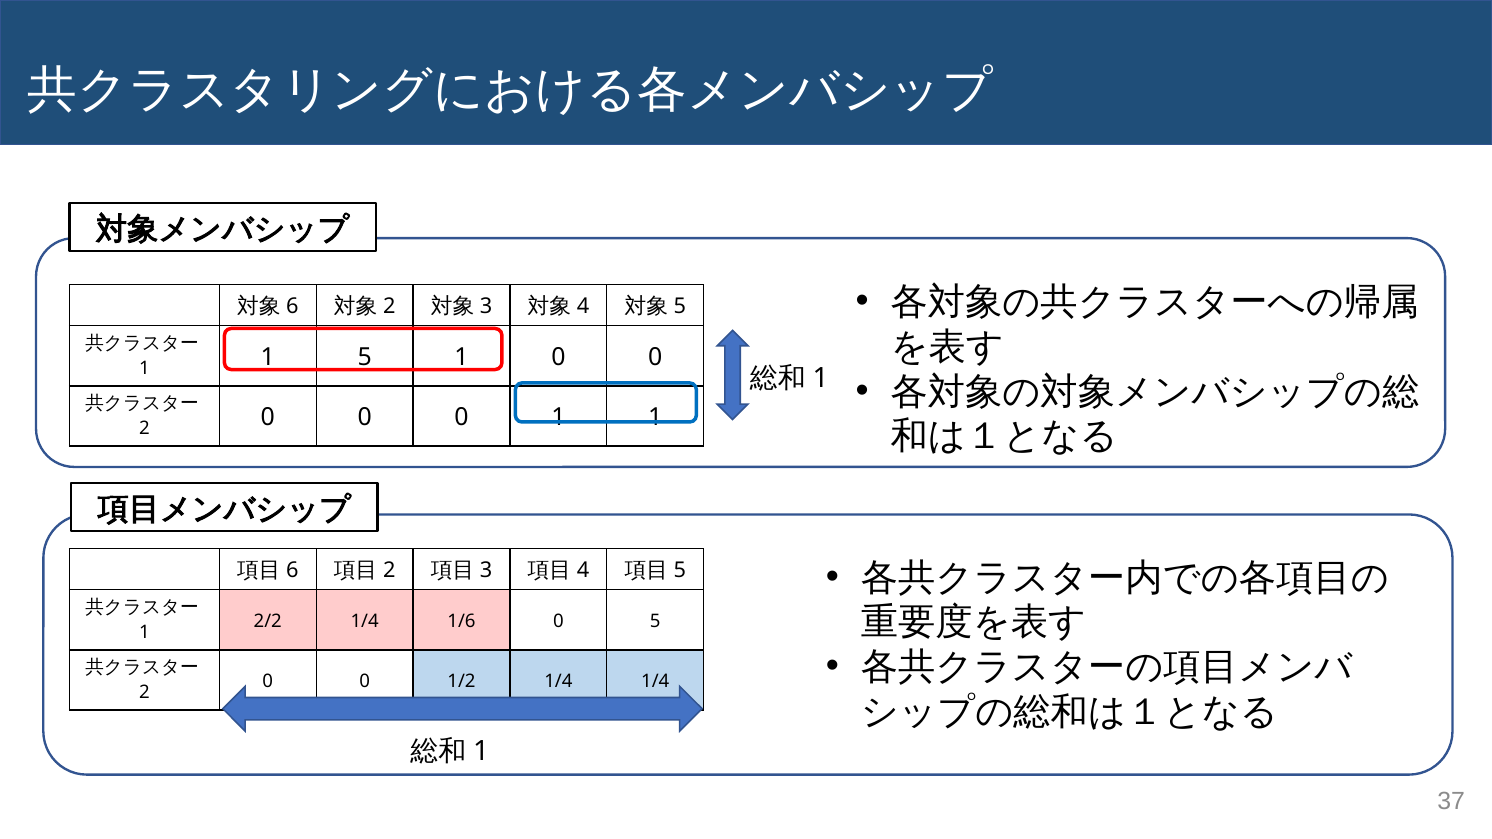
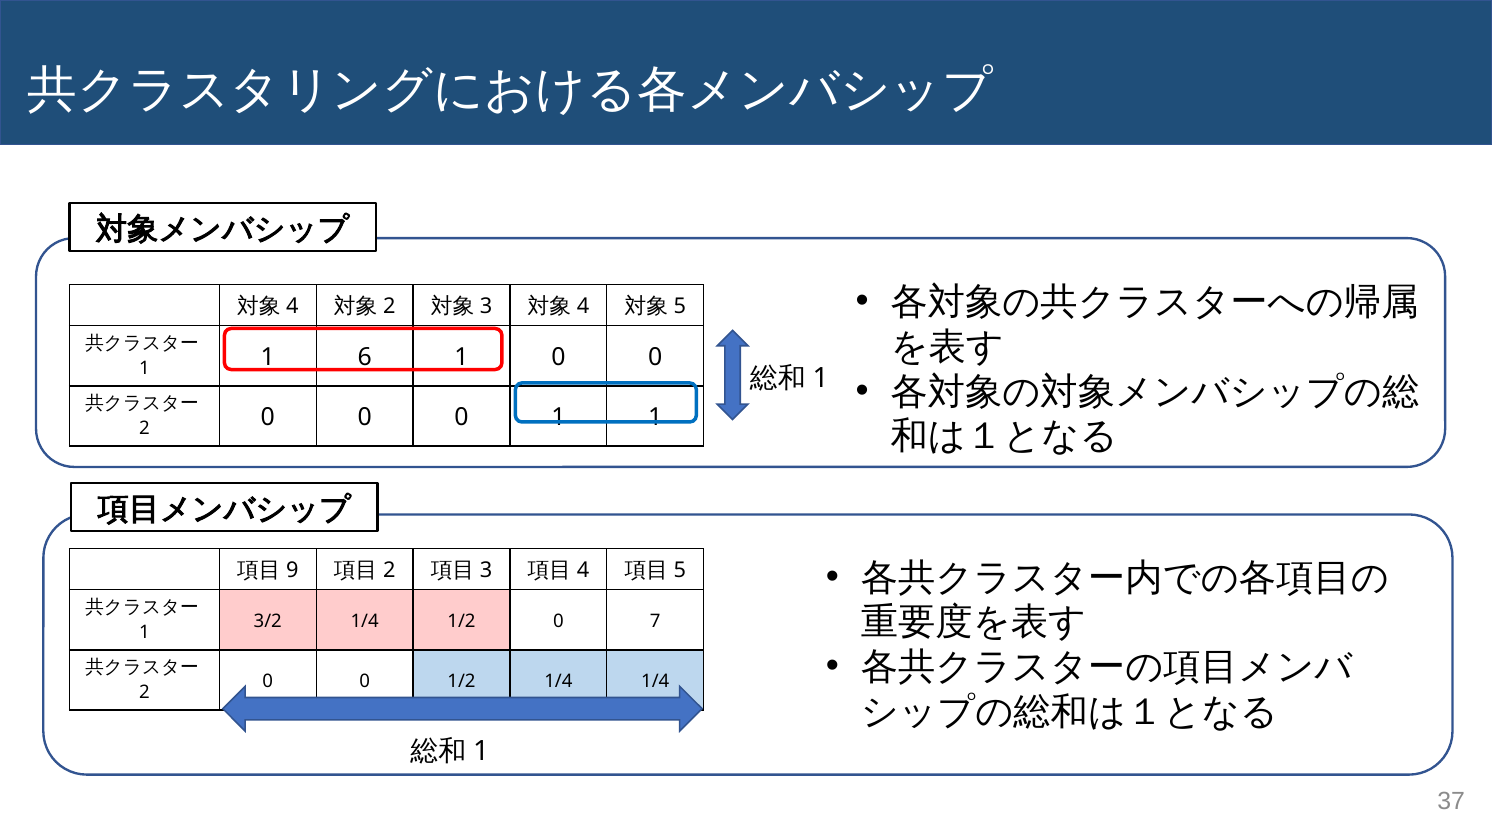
6 at (292, 307): 6 -> 4
1 5: 5 -> 6
6 at (292, 571): 6 -> 9
2/2: 2/2 -> 3/2
1/4 1/6: 1/6 -> 1/2
0 5: 5 -> 7
